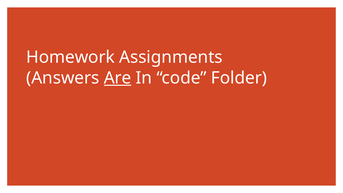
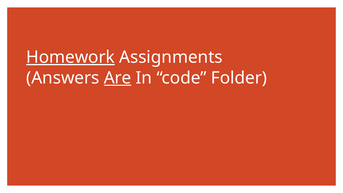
Homework underline: none -> present
